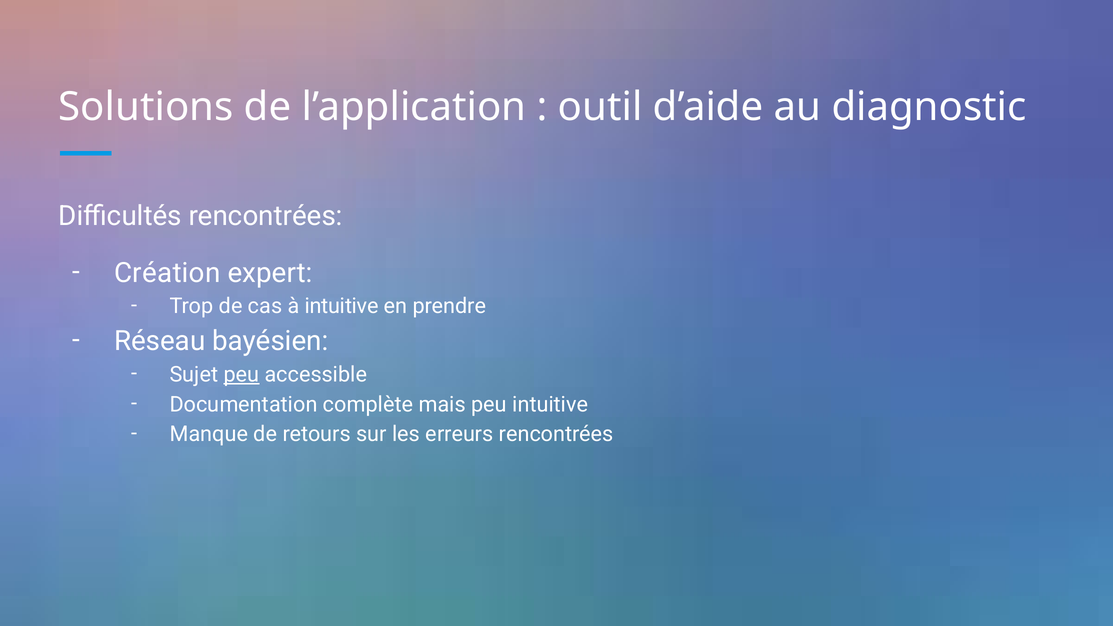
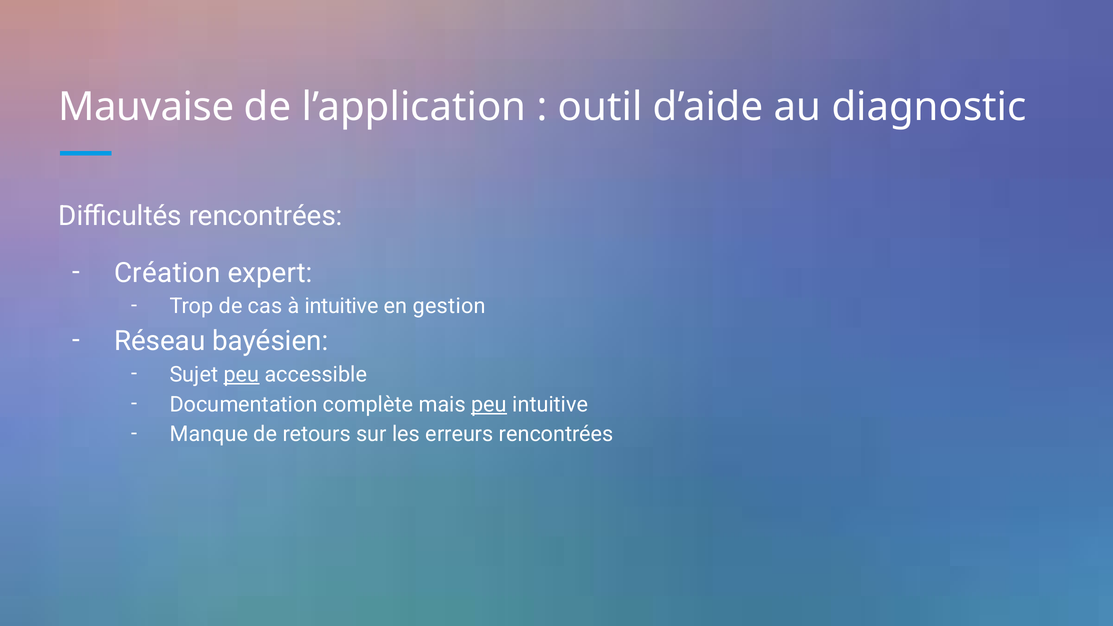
Solutions: Solutions -> Mauvaise
prendre: prendre -> gestion
peu at (489, 404) underline: none -> present
